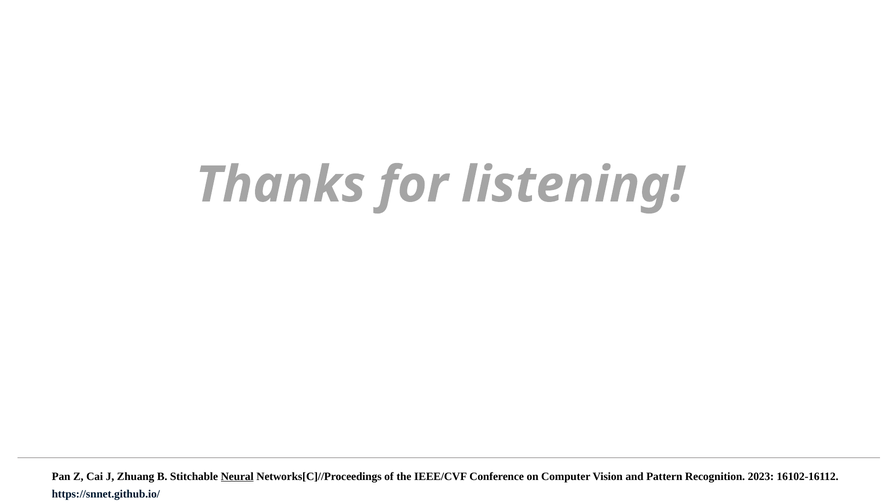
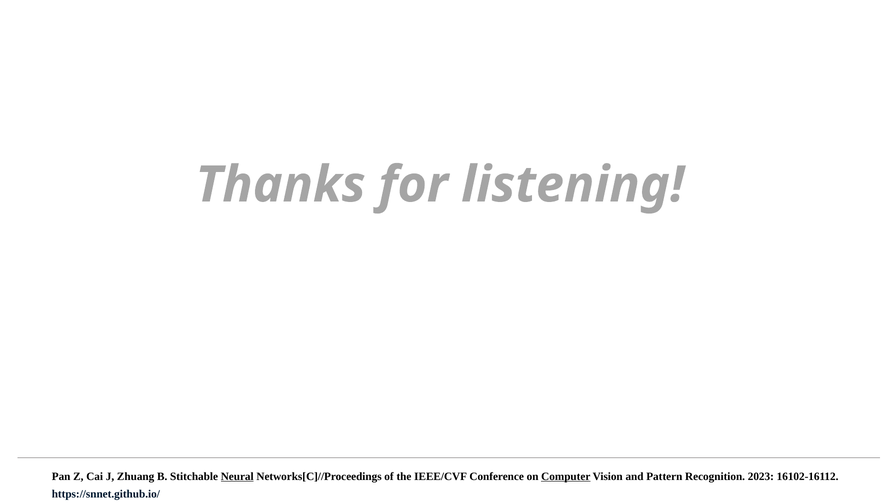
Computer underline: none -> present
